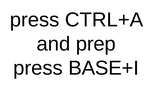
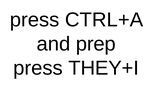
BASE+I: BASE+I -> THEY+I
